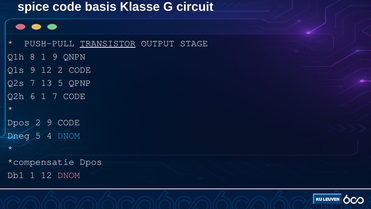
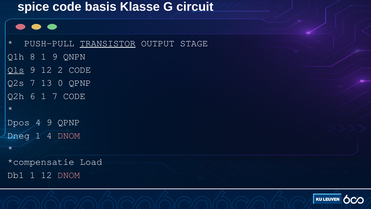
Q1s underline: none -> present
13 5: 5 -> 0
Dpos 2: 2 -> 4
9 CODE: CODE -> QPNP
Dneg 5: 5 -> 1
DNOM at (69, 135) colour: light blue -> pink
Dpos at (91, 162): Dpos -> Load
